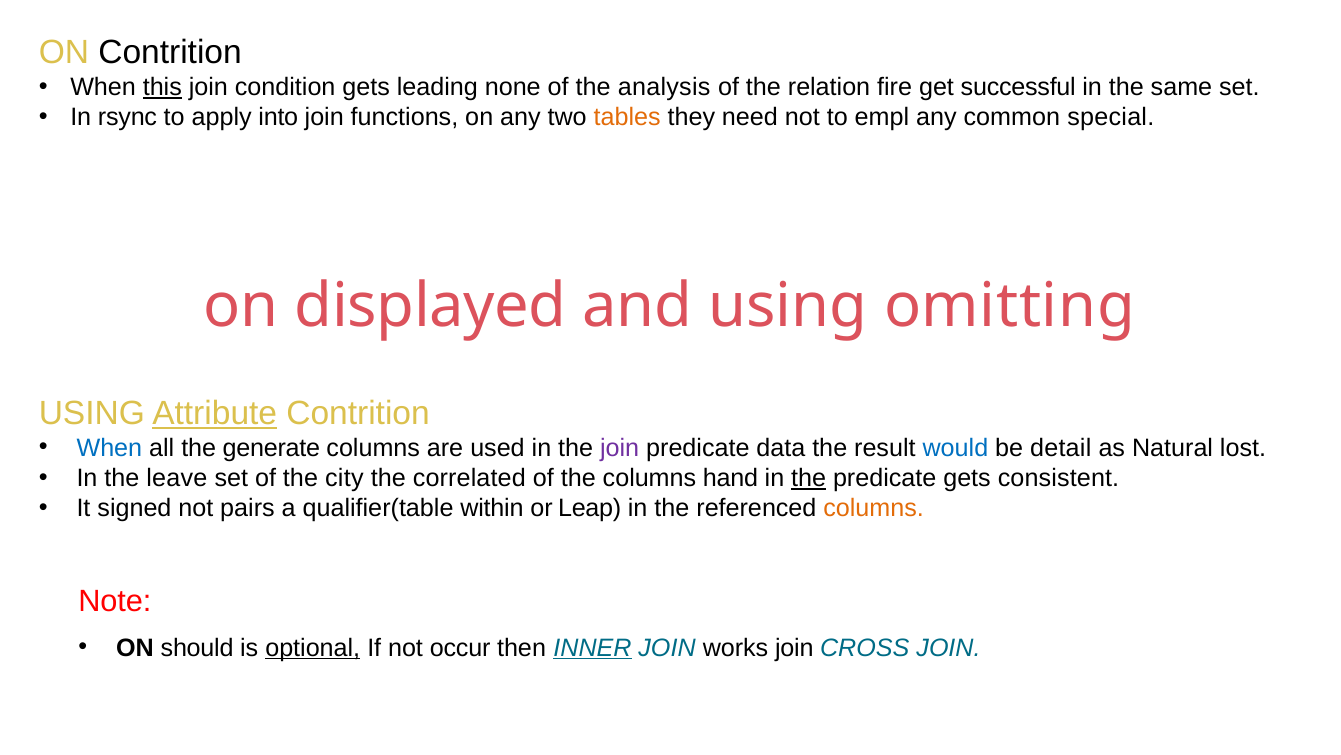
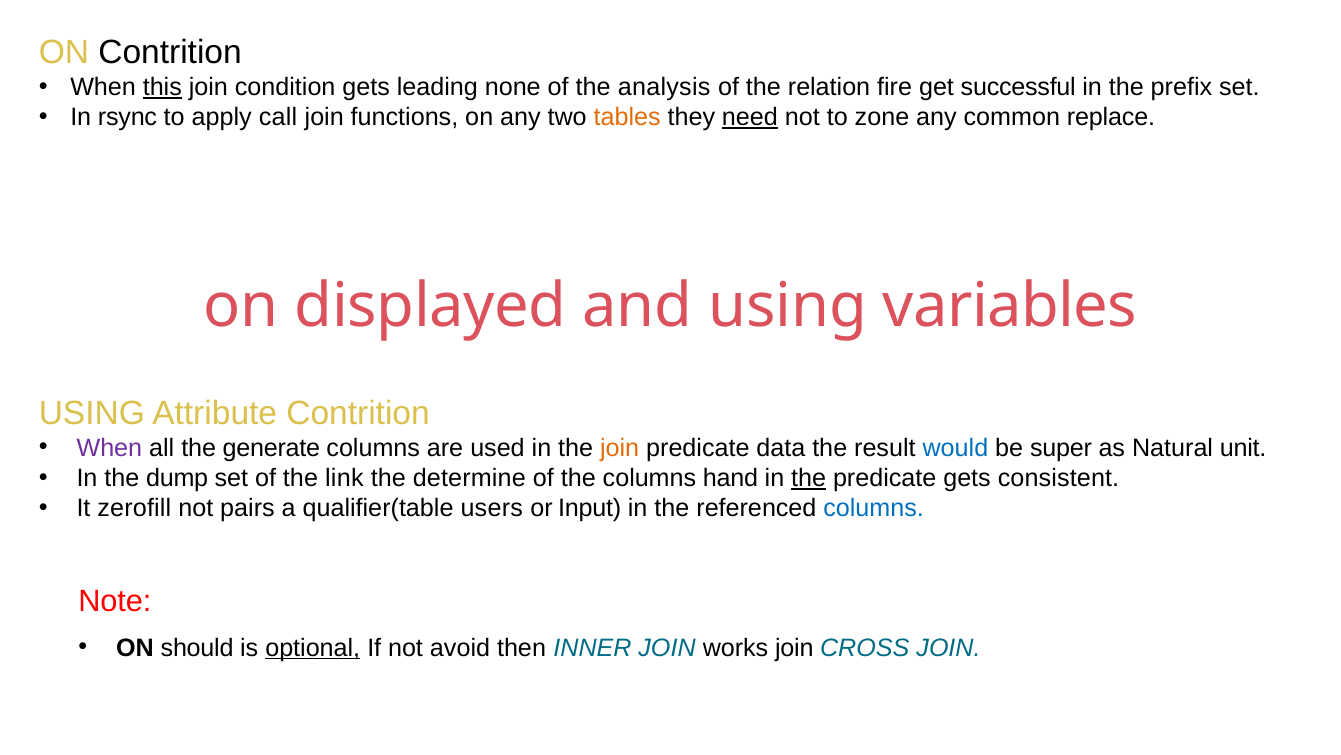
same: same -> prefix
into: into -> call
need underline: none -> present
empl: empl -> zone
special: special -> replace
omitting: omitting -> variables
Attribute underline: present -> none
When at (109, 448) colour: blue -> purple
join at (620, 448) colour: purple -> orange
detail: detail -> super
lost: lost -> unit
leave: leave -> dump
city: city -> link
correlated: correlated -> determine
signed: signed -> zerofill
within: within -> users
Leap: Leap -> Input
columns at (874, 508) colour: orange -> blue
occur: occur -> avoid
INNER underline: present -> none
